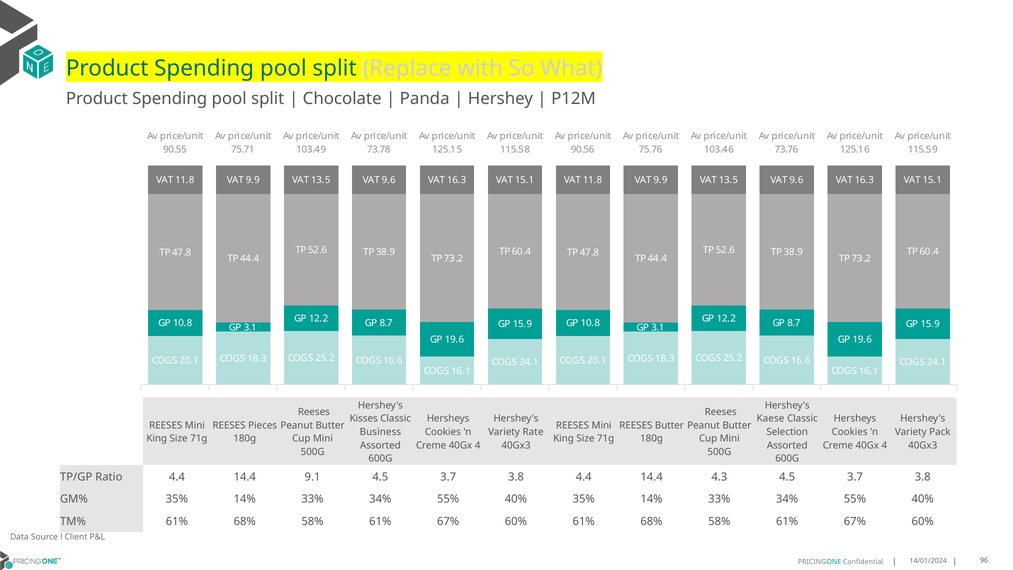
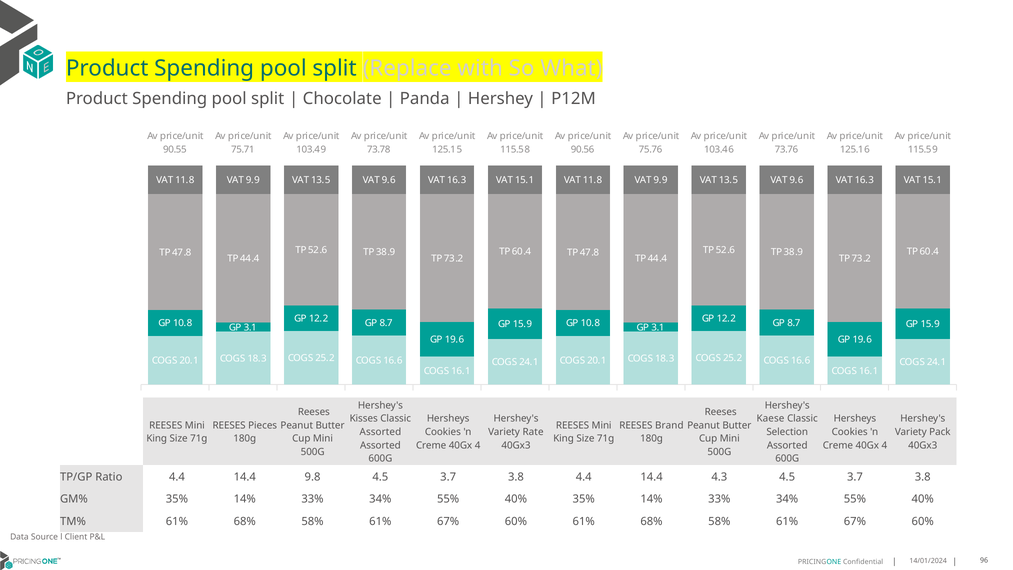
REESES Butter: Butter -> Brand
Business at (380, 432): Business -> Assorted
9.1: 9.1 -> 9.8
